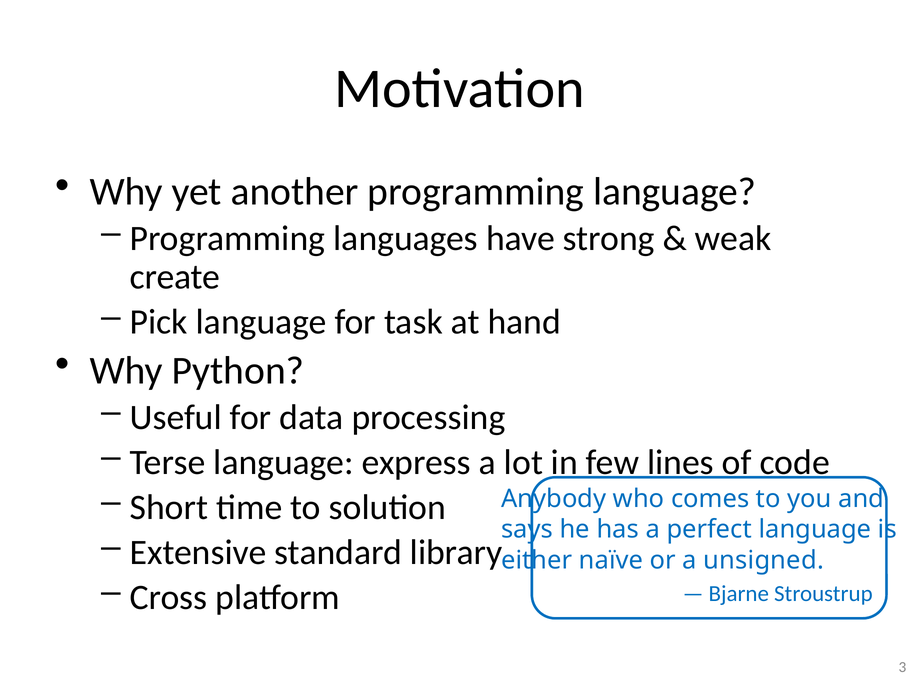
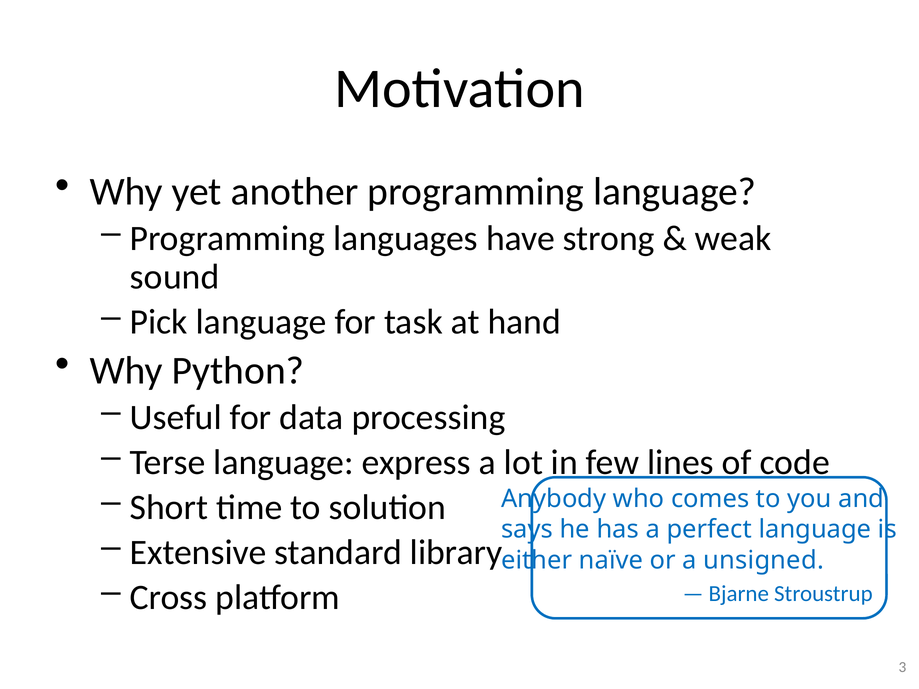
create: create -> sound
